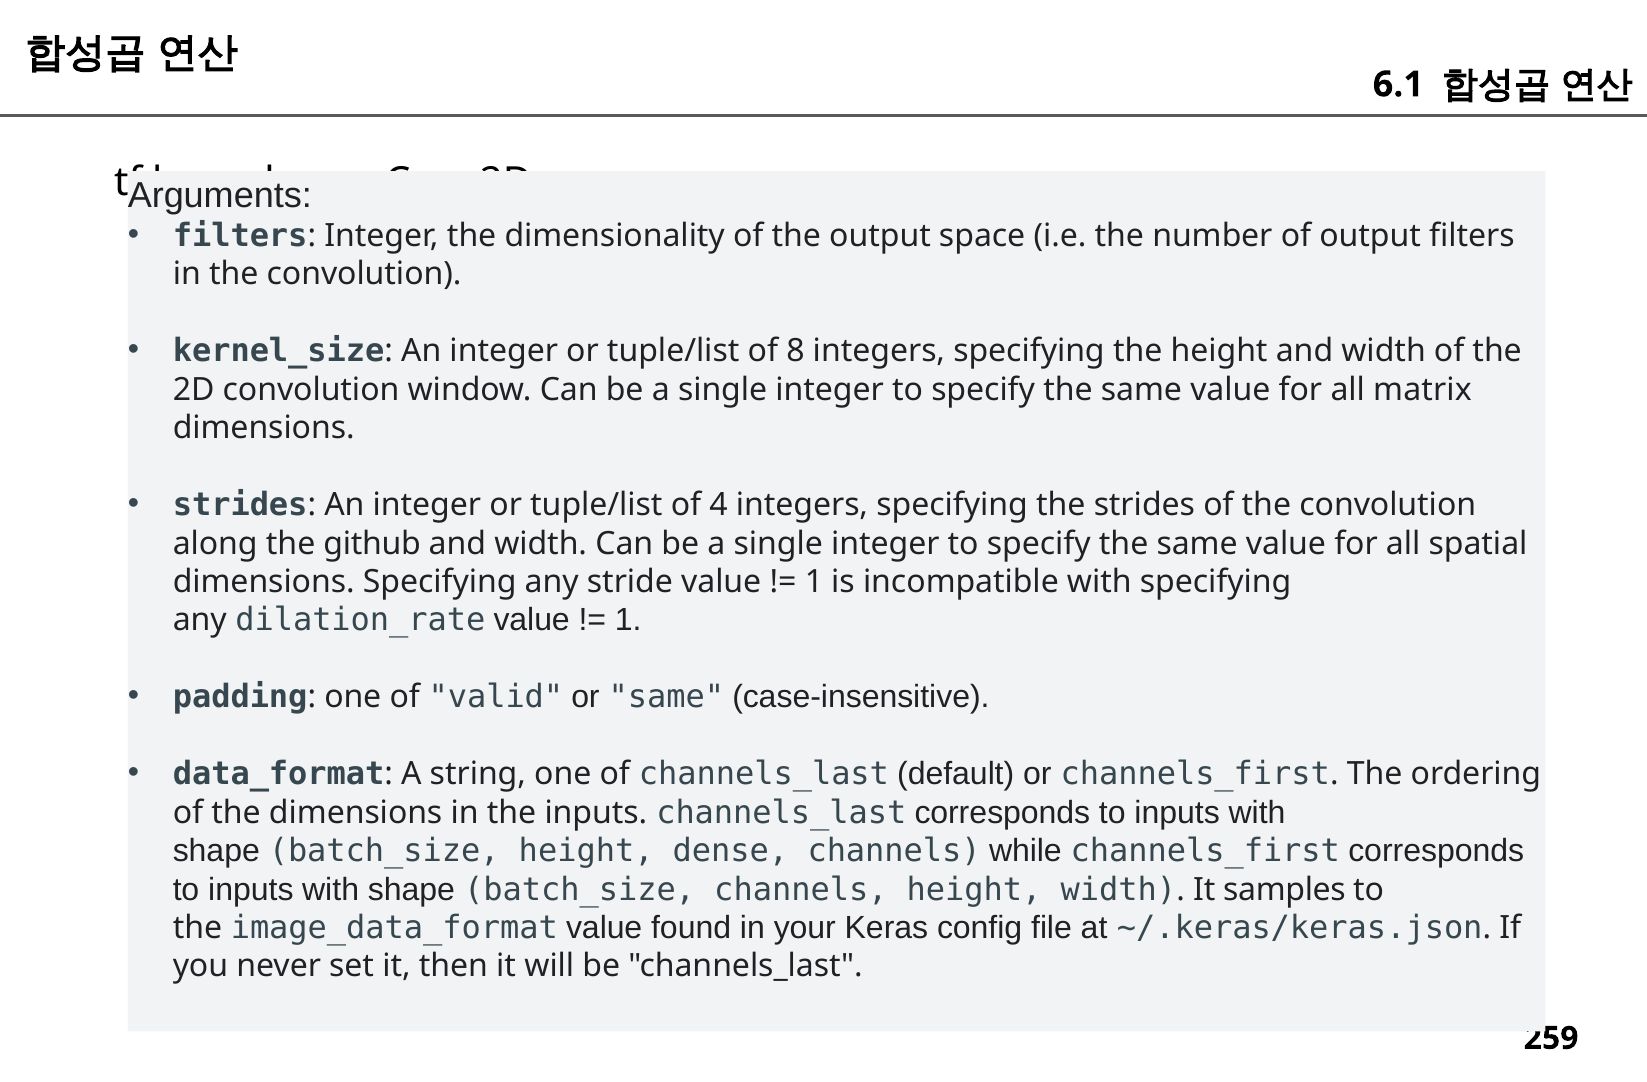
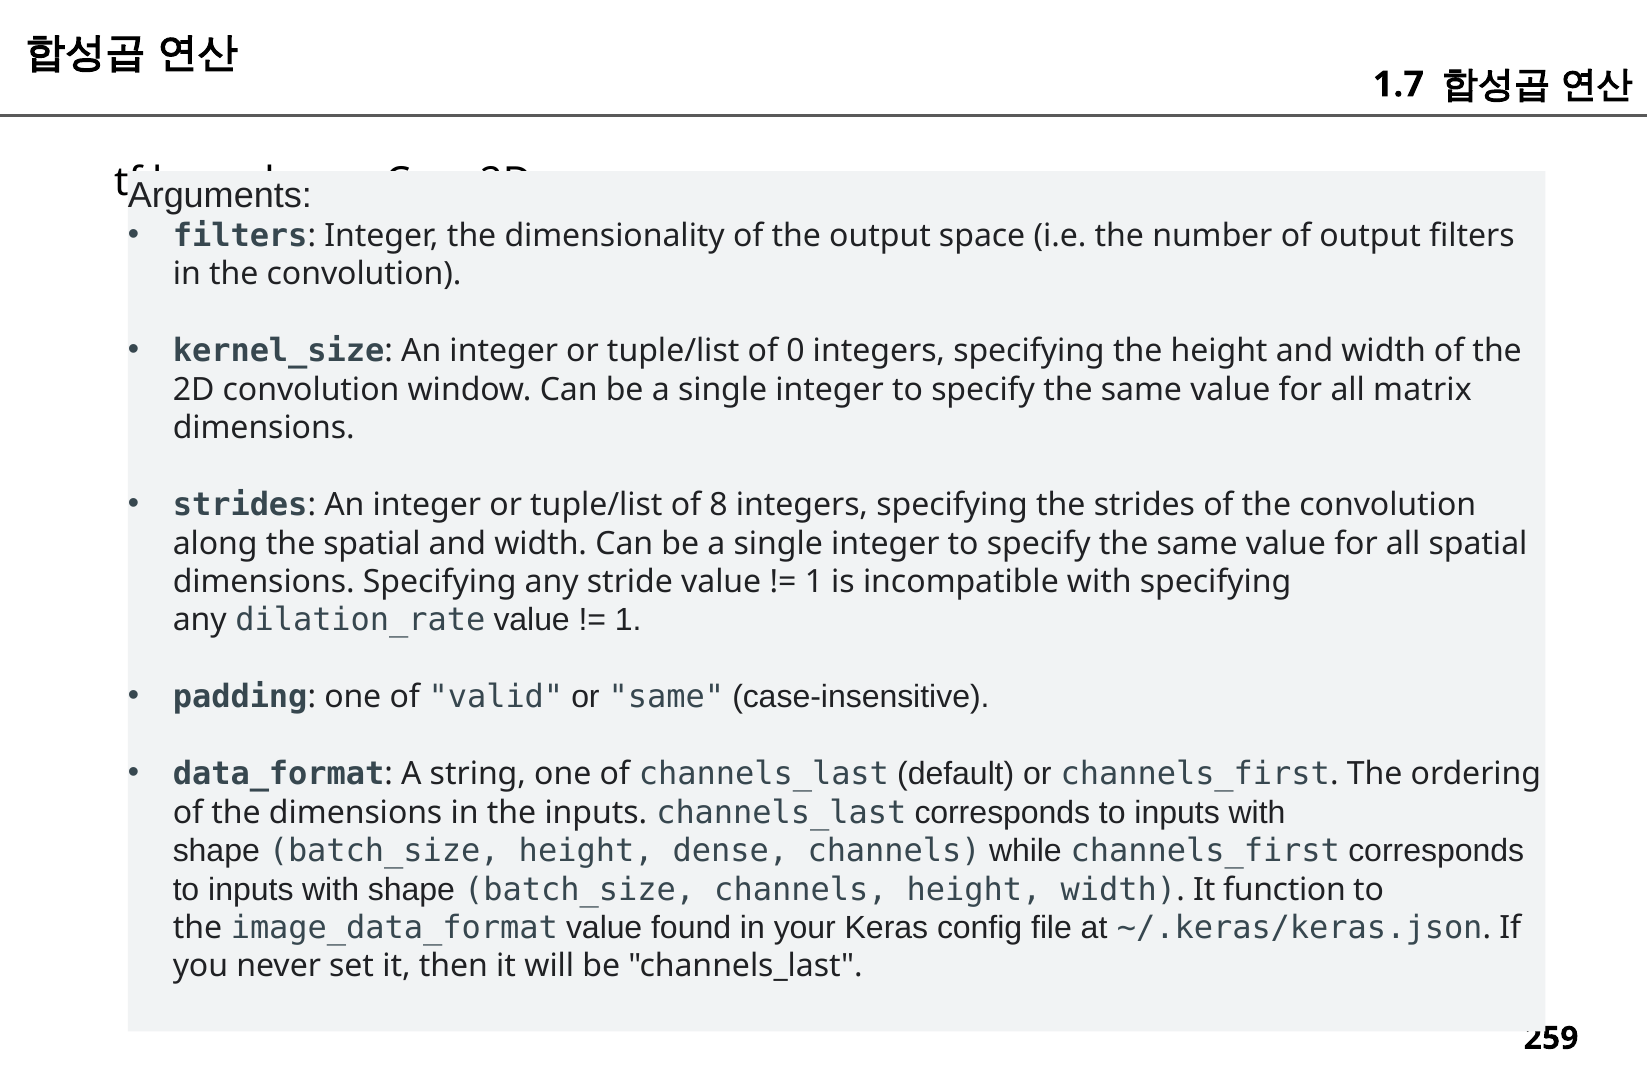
6.1: 6.1 -> 1.7
8: 8 -> 0
4: 4 -> 8
the github: github -> spatial
samples: samples -> function
